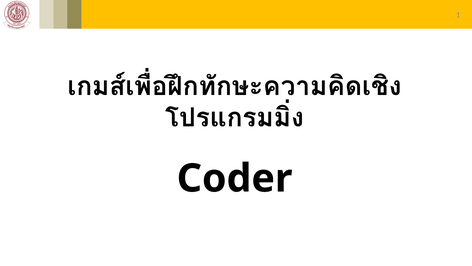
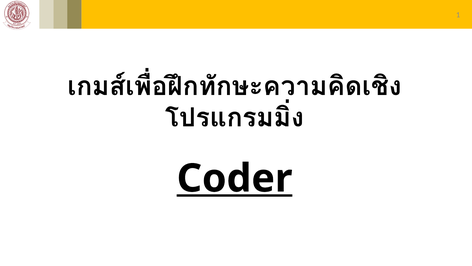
Coder underline: none -> present
